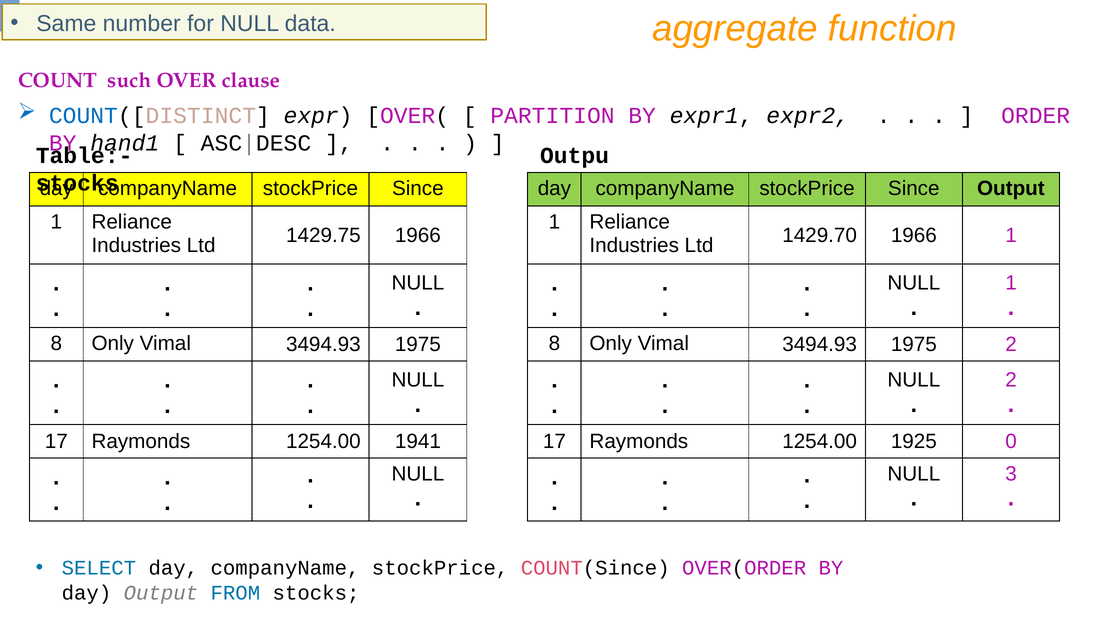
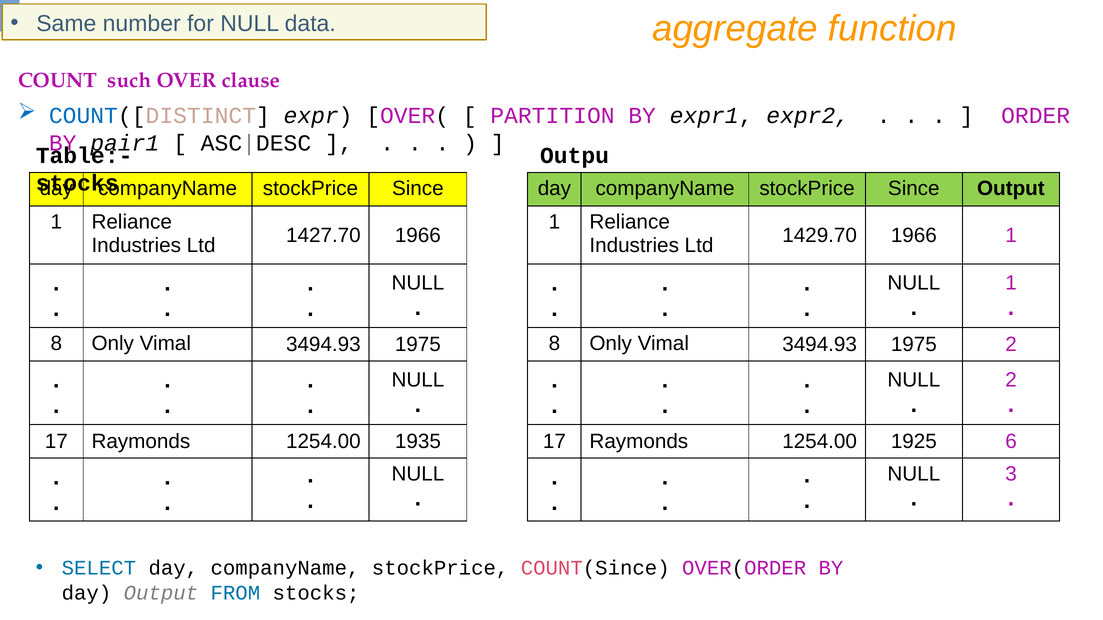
hand1: hand1 -> pair1
1429.75: 1429.75 -> 1427.70
1941: 1941 -> 1935
0: 0 -> 6
